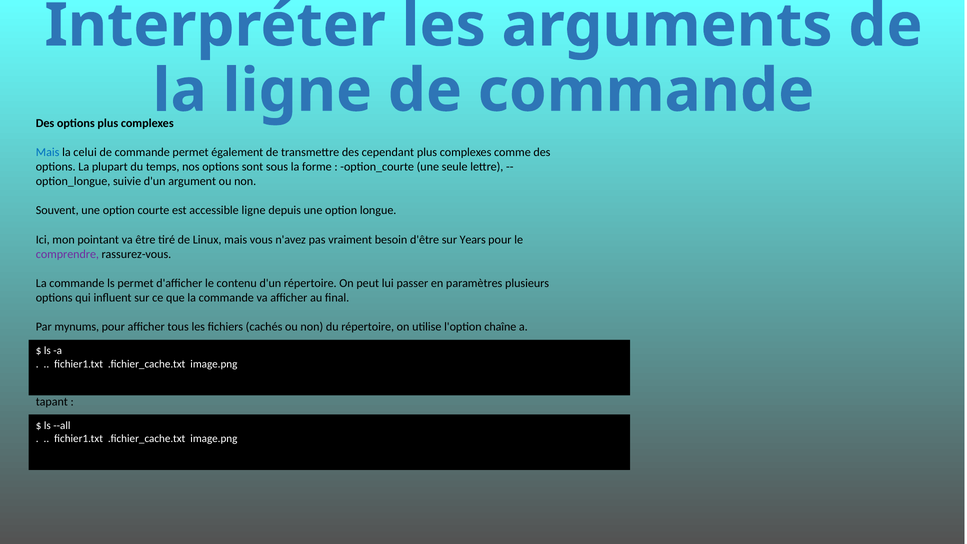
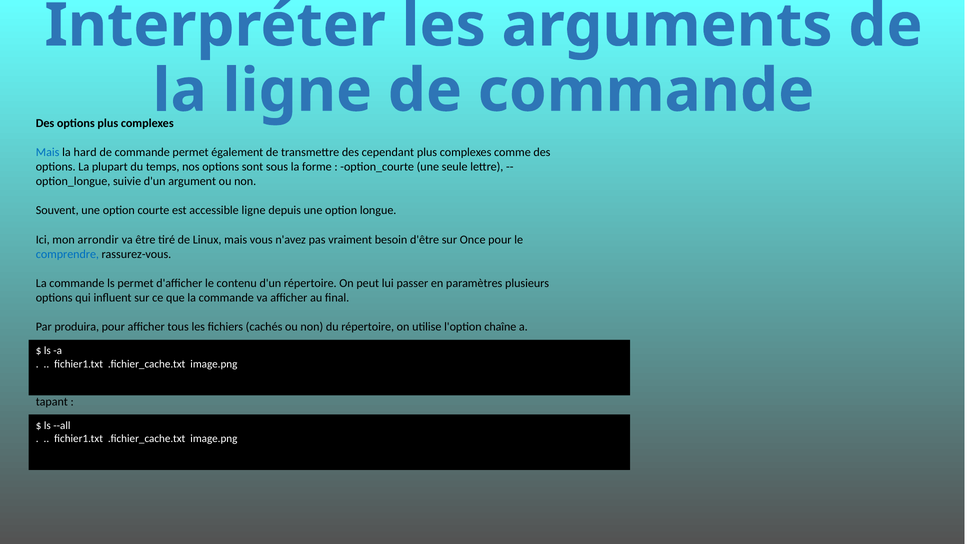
celui: celui -> hard
pointant: pointant -> arrondir
Years: Years -> Once
comprendre colour: purple -> blue
mynums: mynums -> produira
